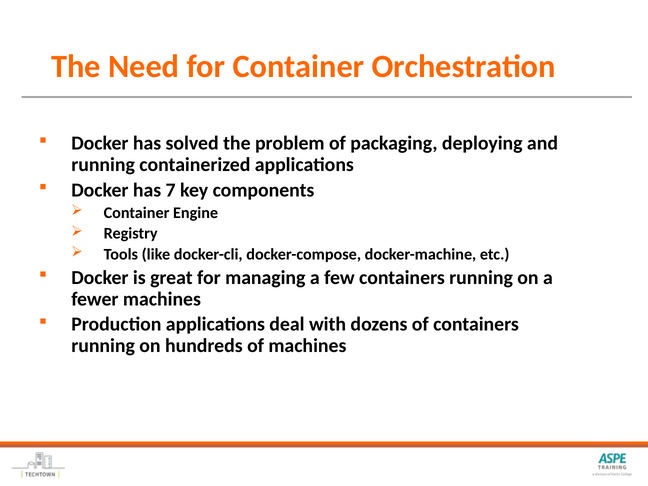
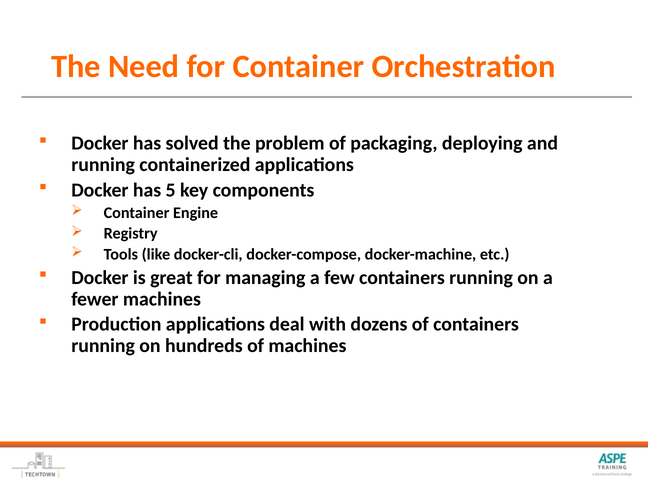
7: 7 -> 5
